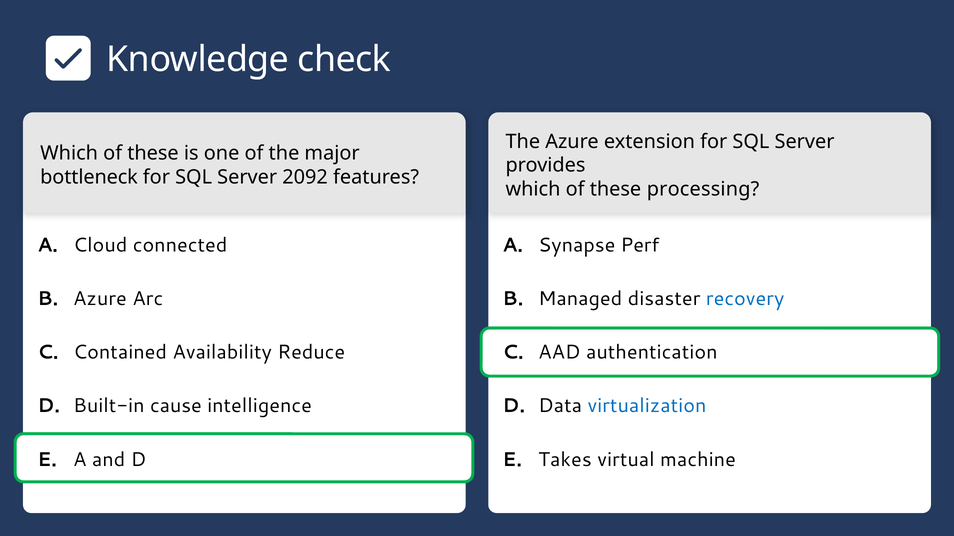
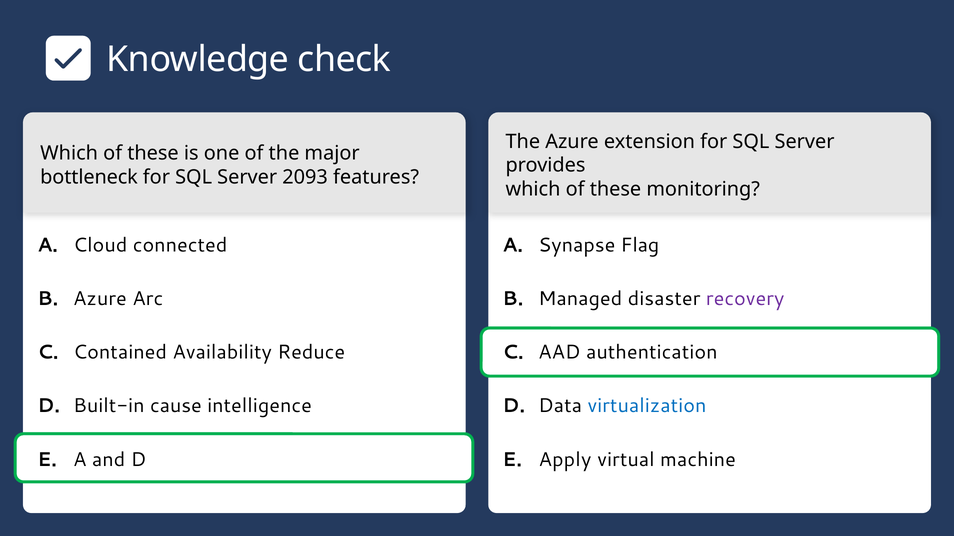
2092: 2092 -> 2093
processing: processing -> monitoring
Perf: Perf -> Flag
recovery colour: blue -> purple
Takes: Takes -> Apply
